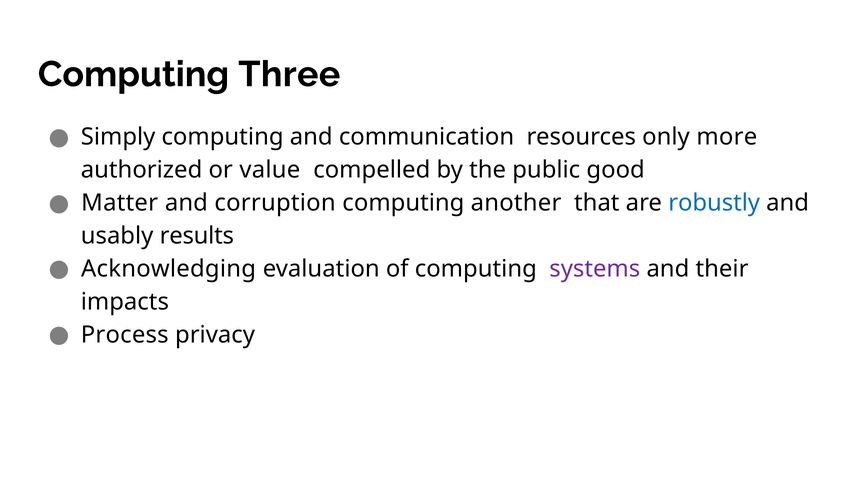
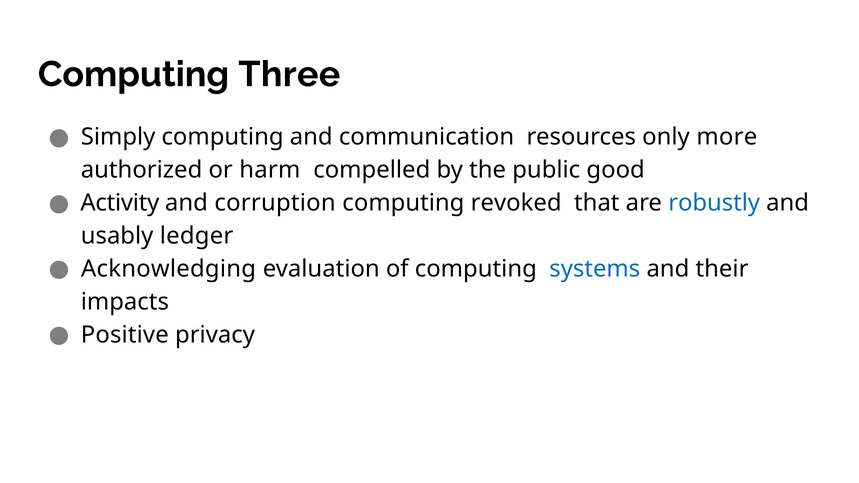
value: value -> harm
Matter: Matter -> Activity
another: another -> revoked
results: results -> ledger
systems colour: purple -> blue
Process: Process -> Positive
